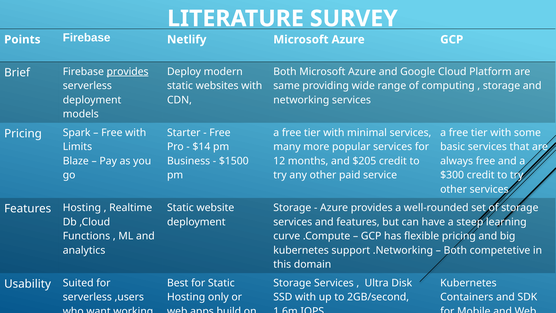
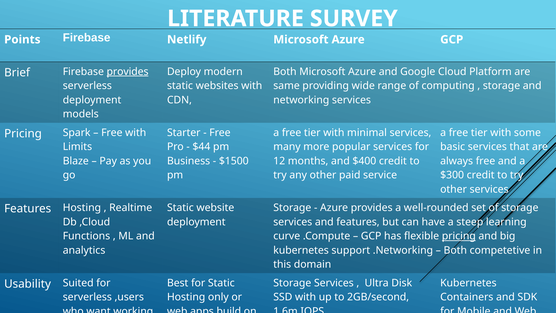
$14: $14 -> $44
$205: $205 -> $400
pricing at (459, 236) underline: none -> present
